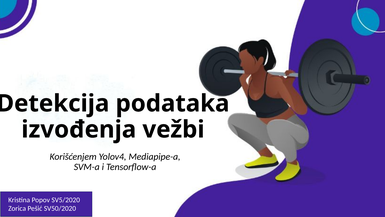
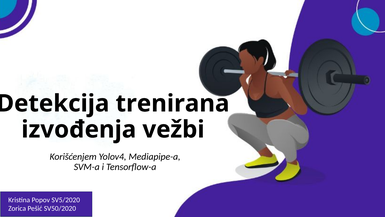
podataka: podataka -> trenirana
